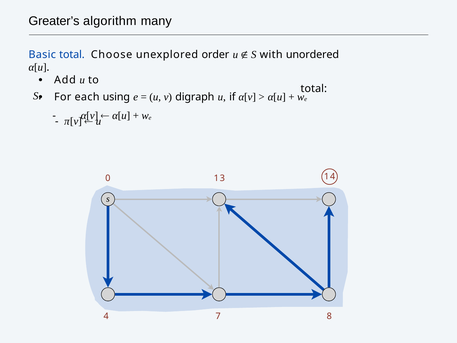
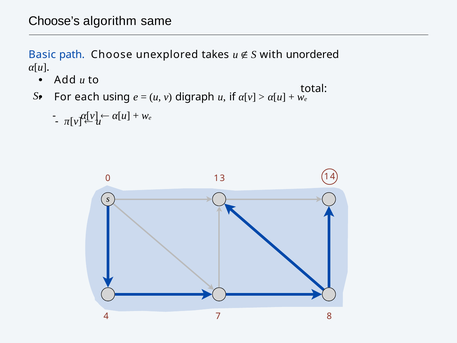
Greater’s: Greater’s -> Choose’s
many: many -> same
Basic total: total -> path
order: order -> takes
